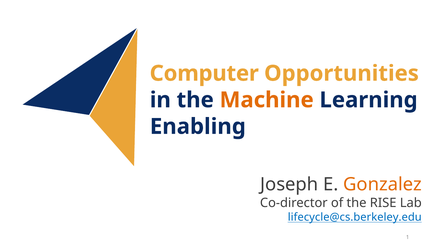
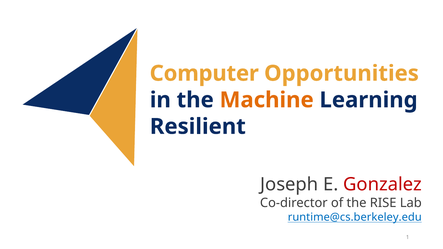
Enabling: Enabling -> Resilient
Gonzalez colour: orange -> red
lifecycle@cs.berkeley.edu: lifecycle@cs.berkeley.edu -> runtime@cs.berkeley.edu
